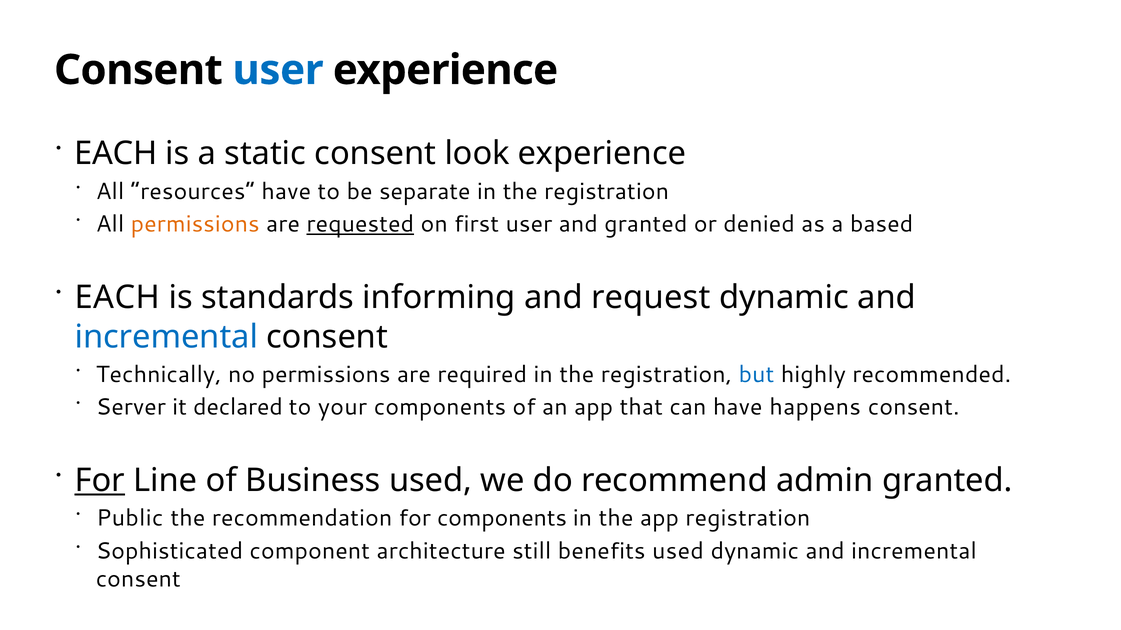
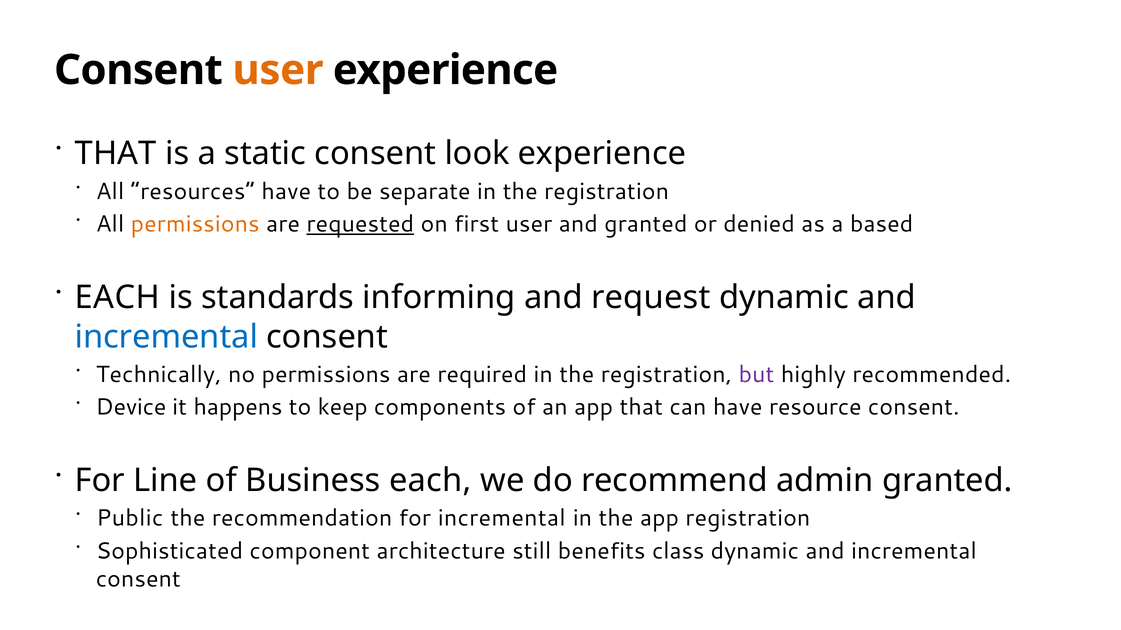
user at (278, 70) colour: blue -> orange
EACH at (116, 154): EACH -> THAT
but colour: blue -> purple
Server: Server -> Device
declared: declared -> happens
your: your -> keep
happens: happens -> resource
For at (100, 481) underline: present -> none
Business used: used -> each
for components: components -> incremental
benefits used: used -> class
